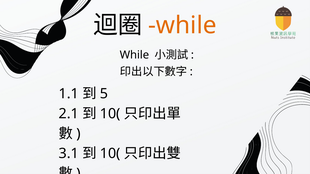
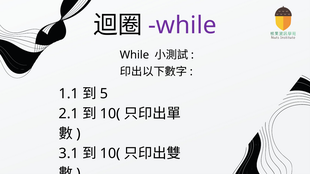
while at (182, 25) colour: orange -> purple
